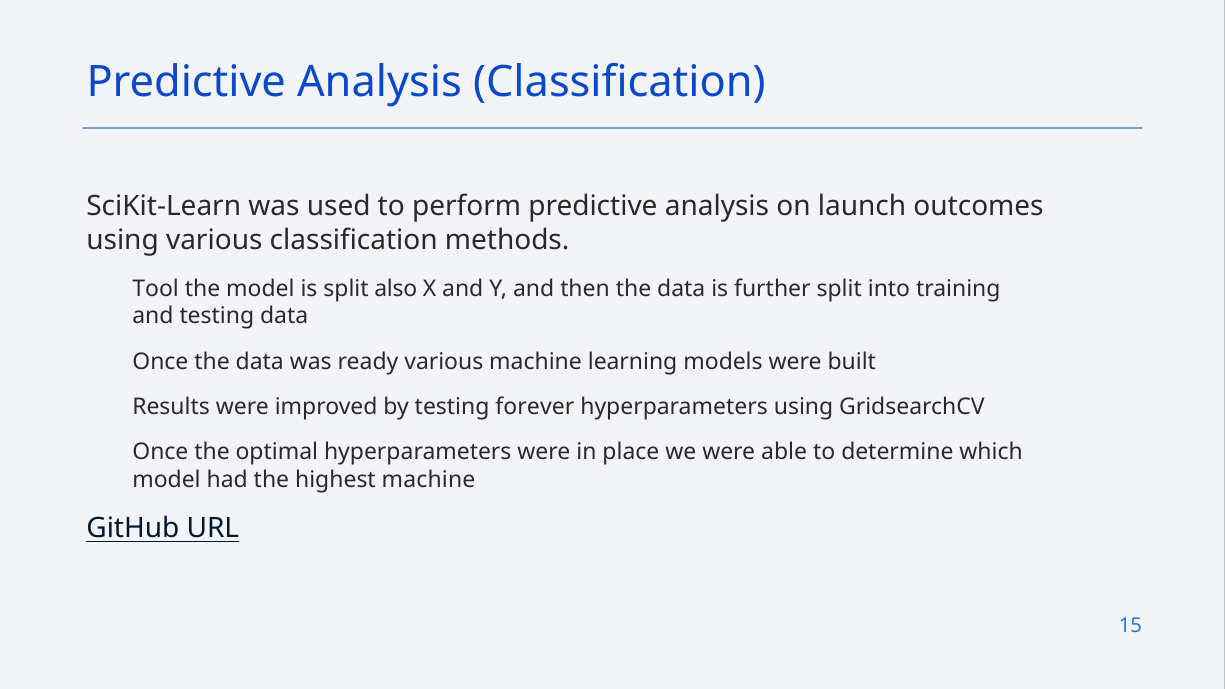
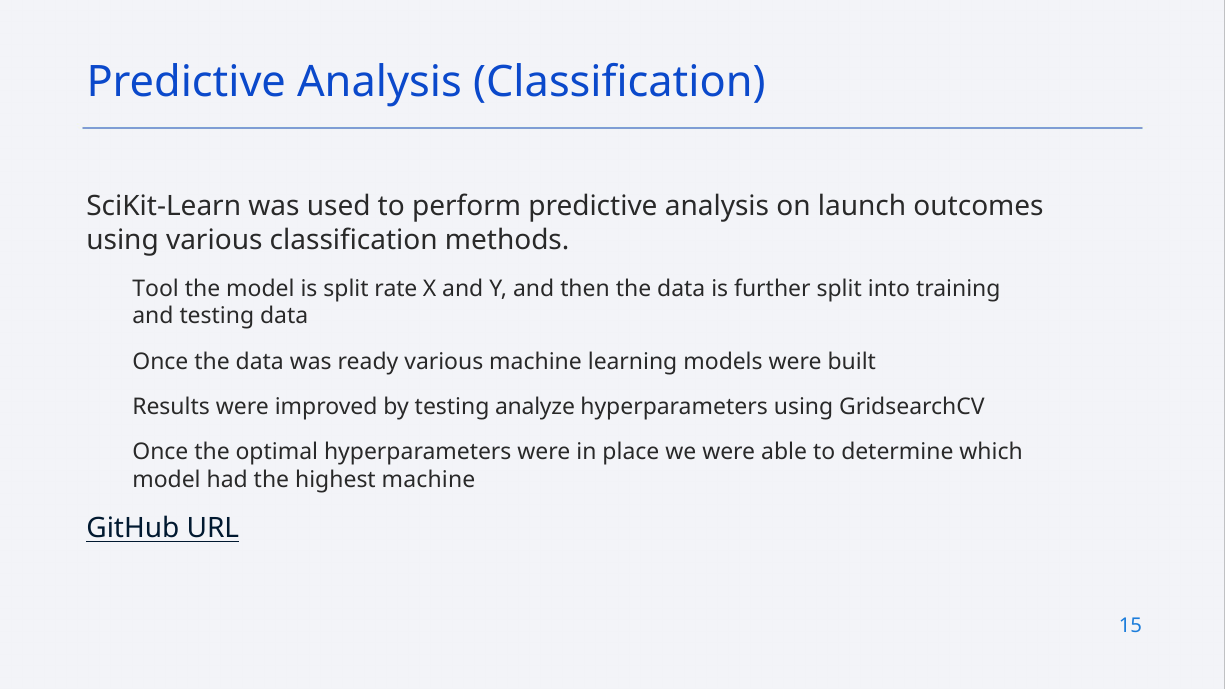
also: also -> rate
forever: forever -> analyze
